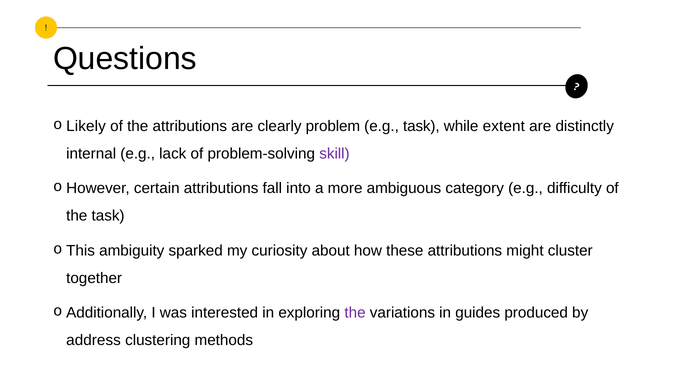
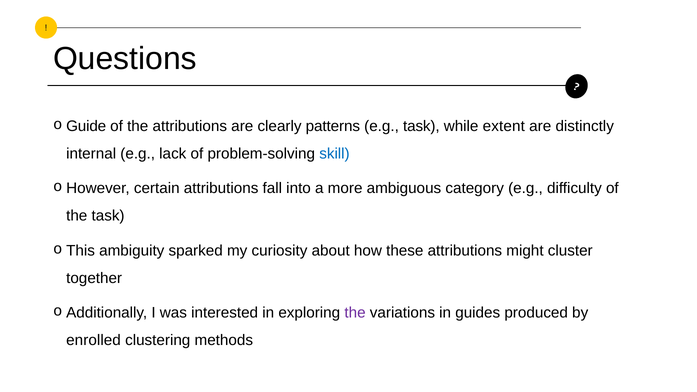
Likely: Likely -> Guide
problem: problem -> patterns
skill colour: purple -> blue
address: address -> enrolled
